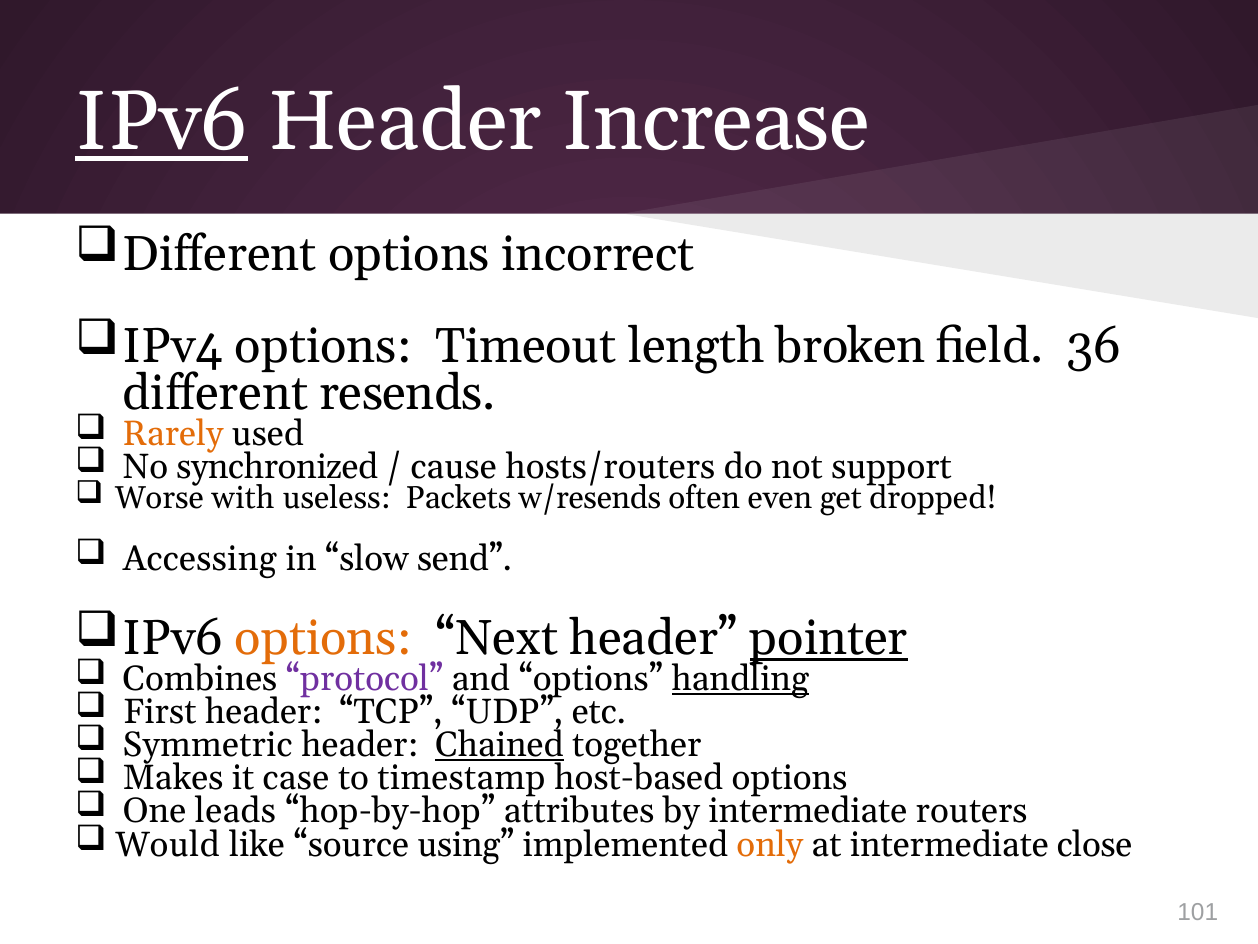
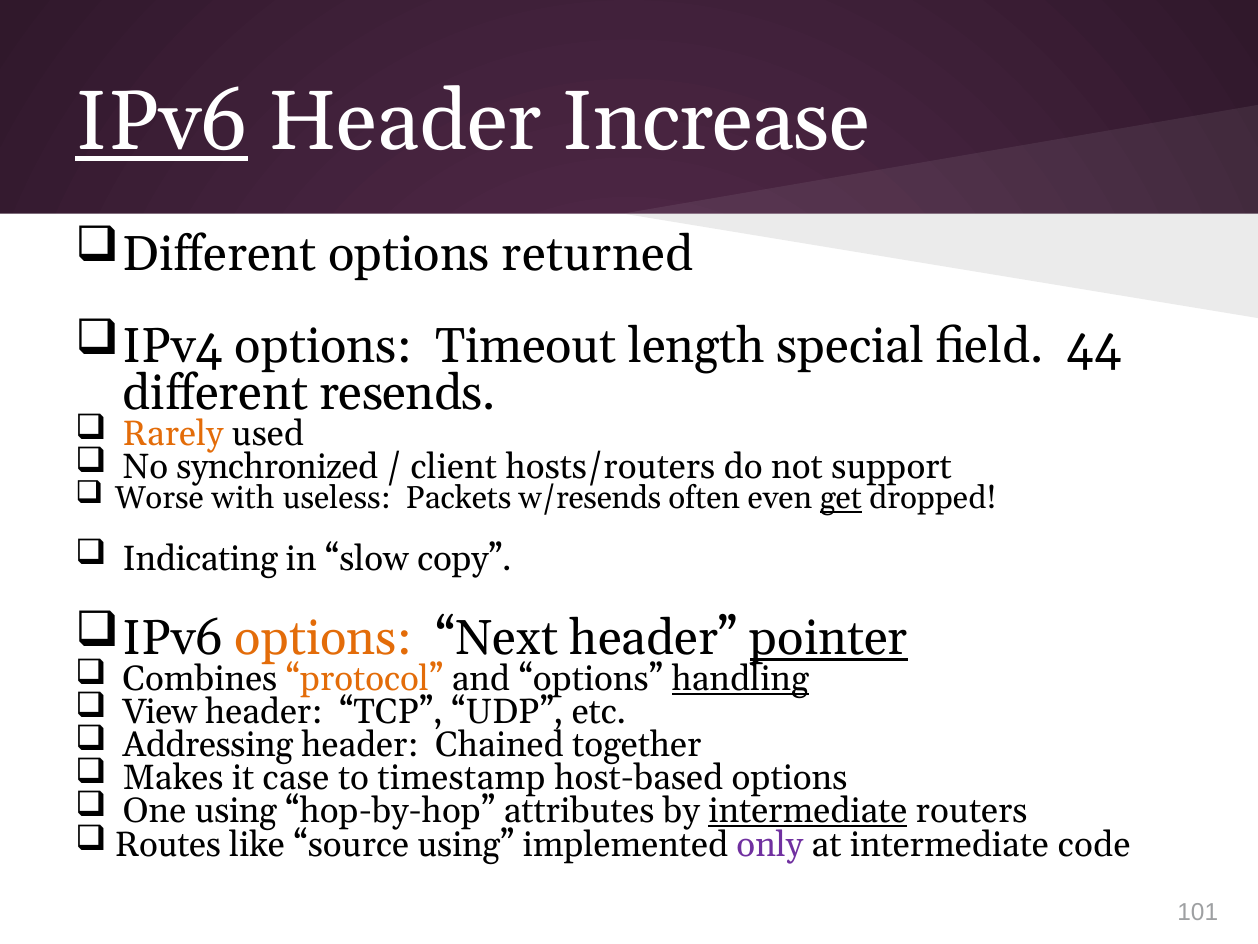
incorrect: incorrect -> returned
broken: broken -> special
36: 36 -> 44
cause: cause -> client
get underline: none -> present
Accessing: Accessing -> Indicating
send: send -> copy
protocol colour: purple -> orange
First: First -> View
Symmetric: Symmetric -> Addressing
Chained underline: present -> none
One leads: leads -> using
intermediate at (808, 811) underline: none -> present
Would: Would -> Routes
only colour: orange -> purple
close: close -> code
